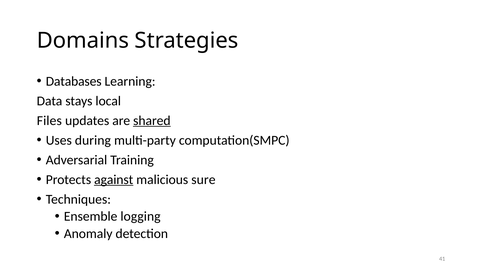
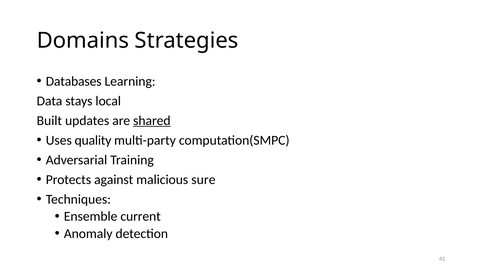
Files: Files -> Built
during: during -> quality
against underline: present -> none
logging: logging -> current
